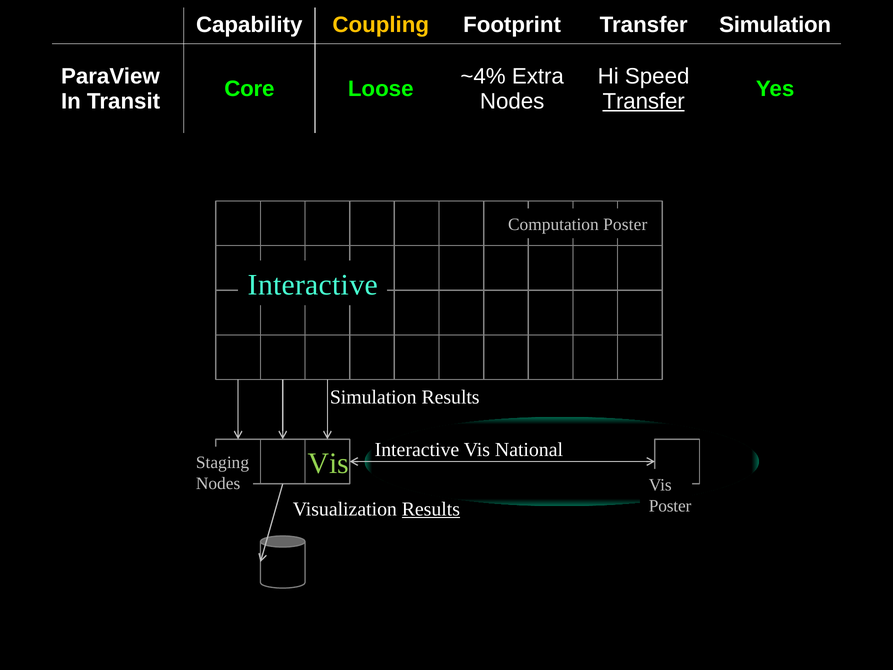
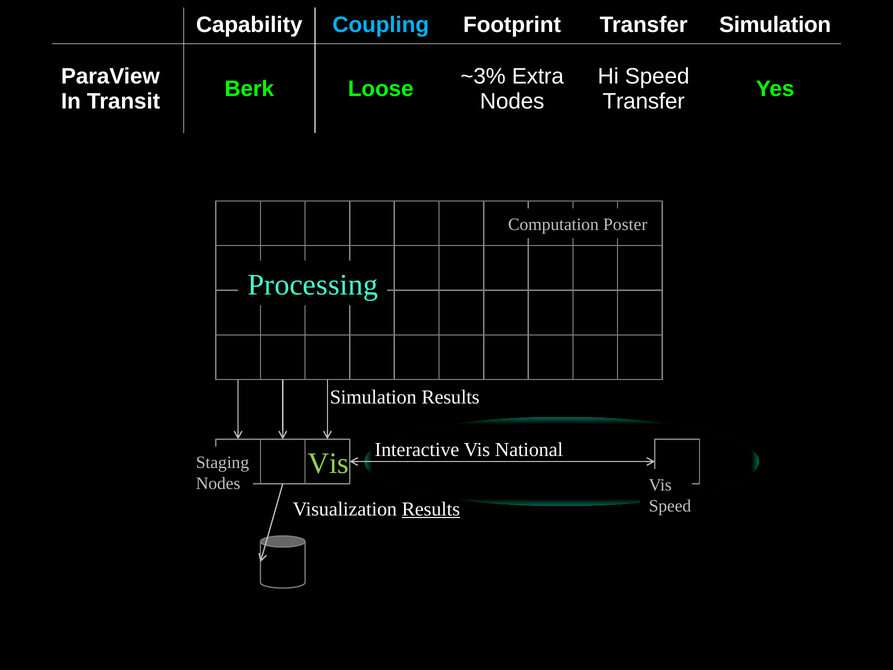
Coupling colour: yellow -> light blue
~4%: ~4% -> ~3%
Core: Core -> Berk
Transfer at (644, 101) underline: present -> none
Interactive at (313, 285): Interactive -> Processing
Poster at (670, 506): Poster -> Speed
